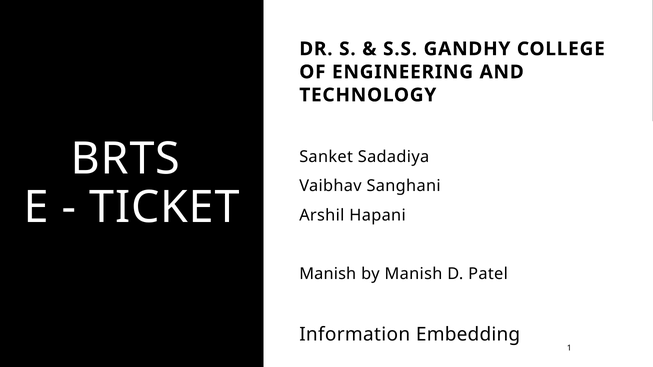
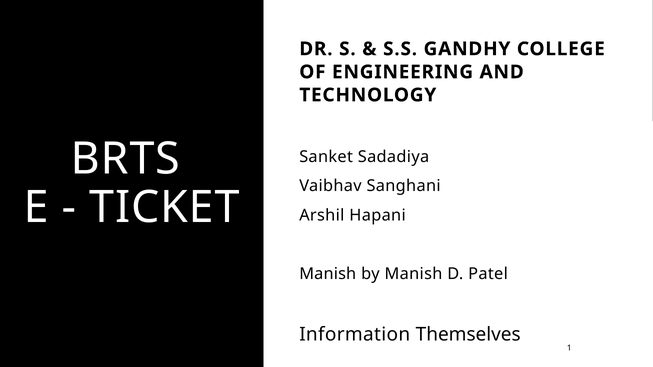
Embedding: Embedding -> Themselves
